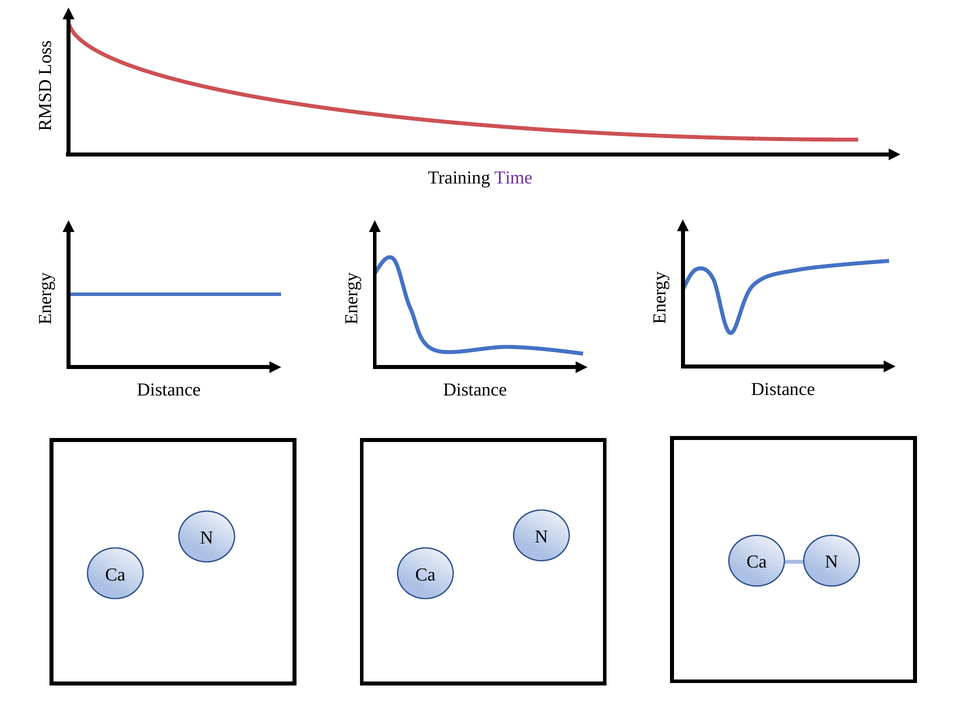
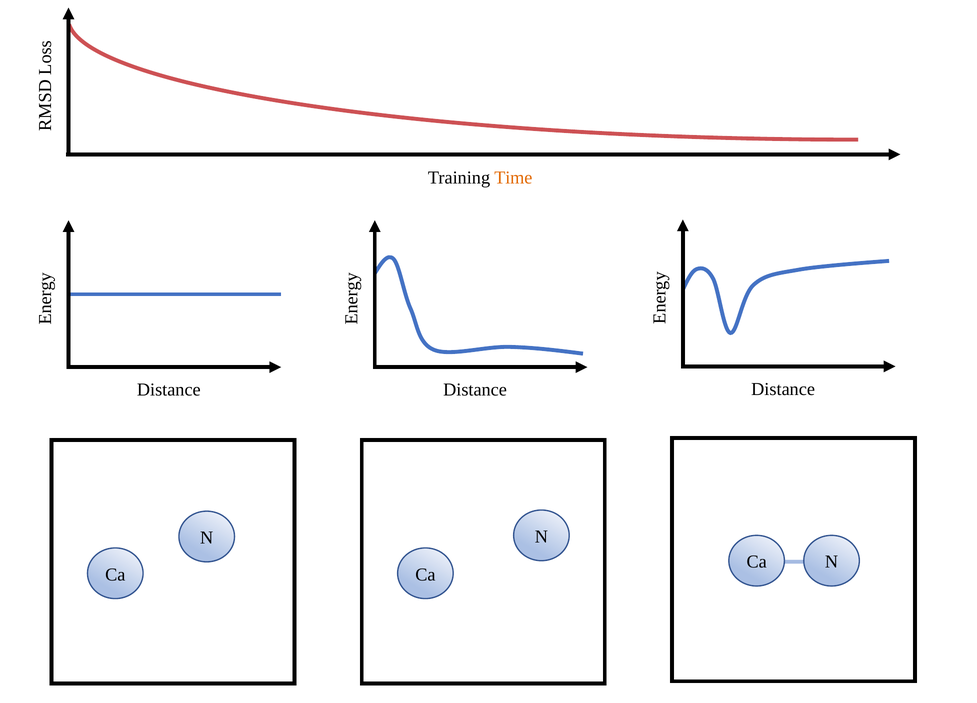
Time colour: purple -> orange
